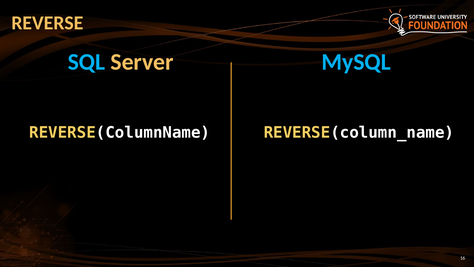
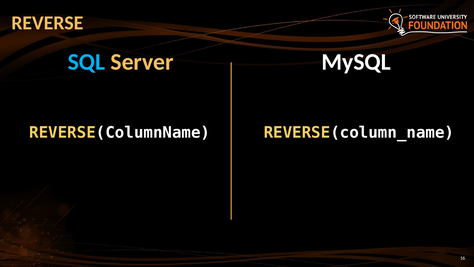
MySQL colour: light blue -> white
